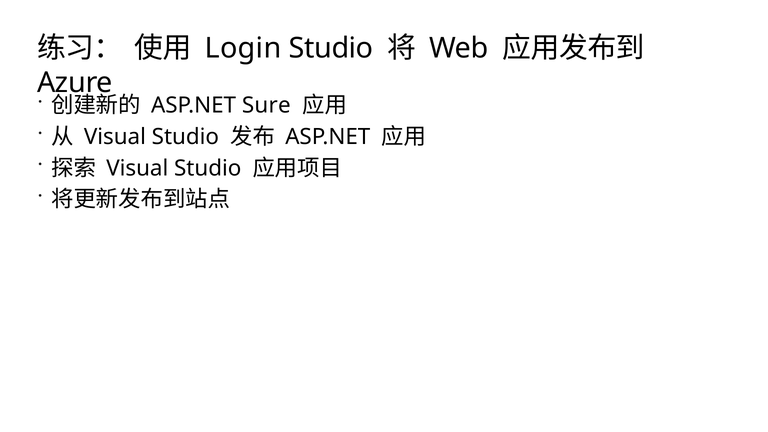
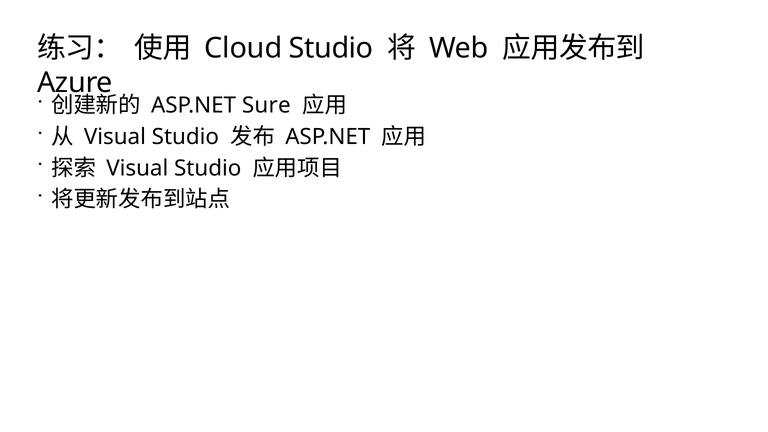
Login: Login -> Cloud
